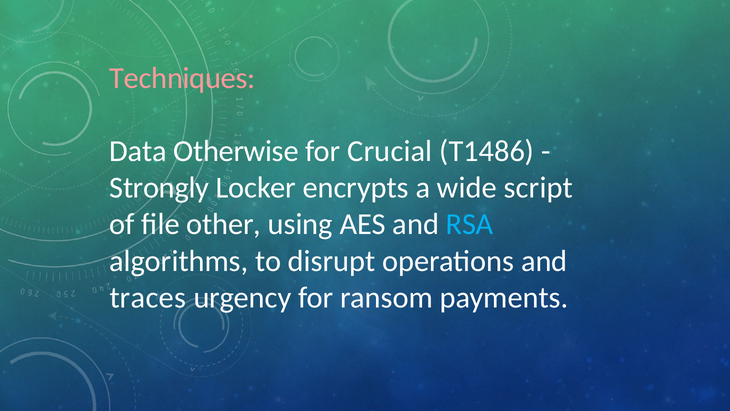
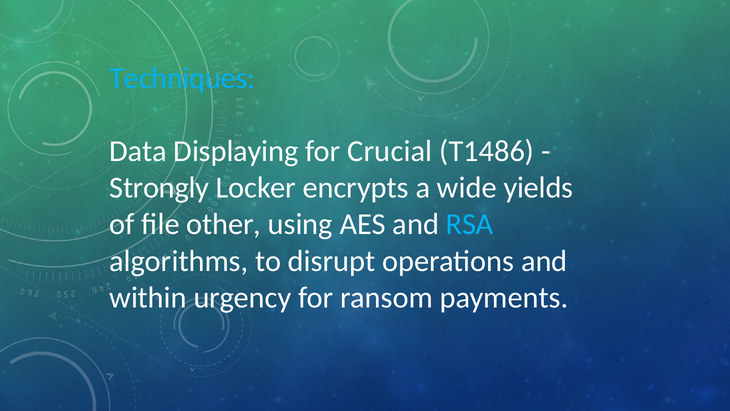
Techniques colour: pink -> light blue
Otherwise: Otherwise -> Displaying
script: script -> yields
traces: traces -> within
